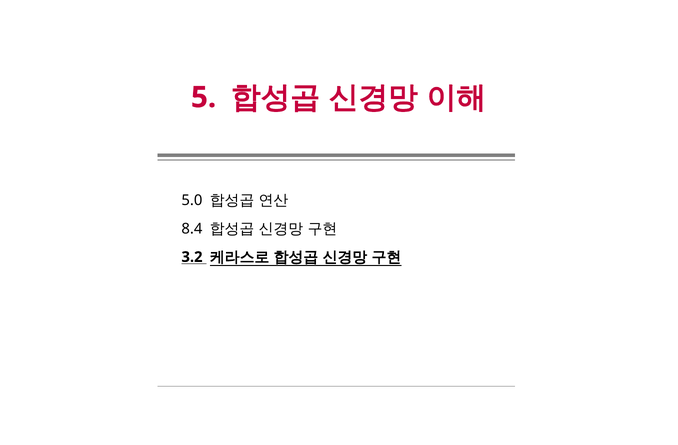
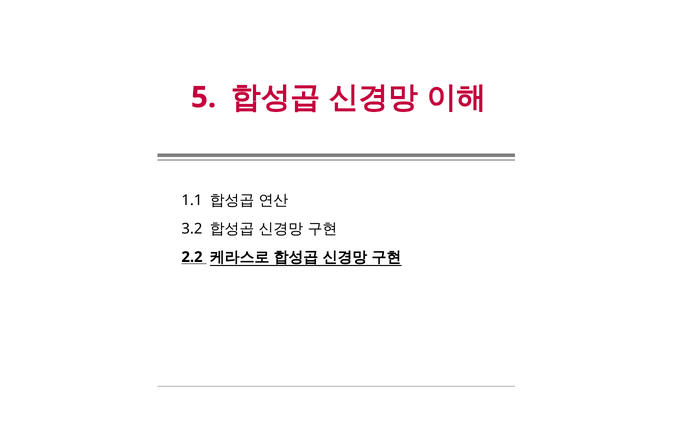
5.0: 5.0 -> 1.1
8.4: 8.4 -> 3.2
3.2: 3.2 -> 2.2
